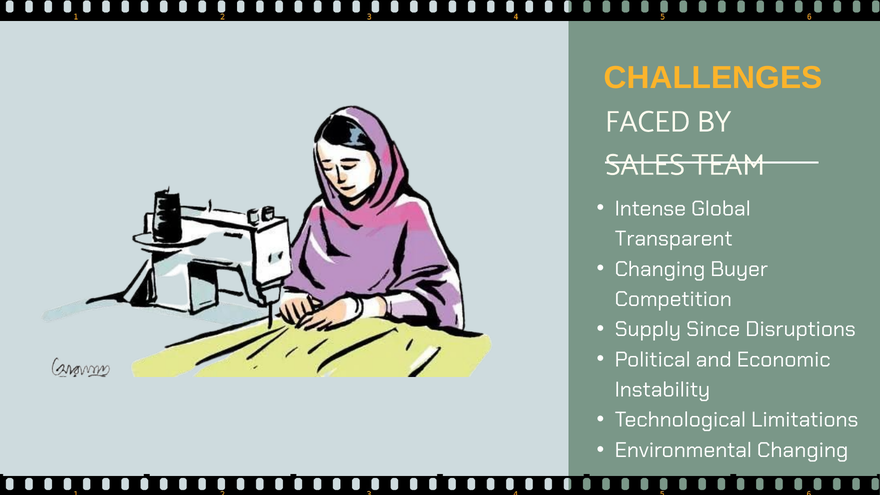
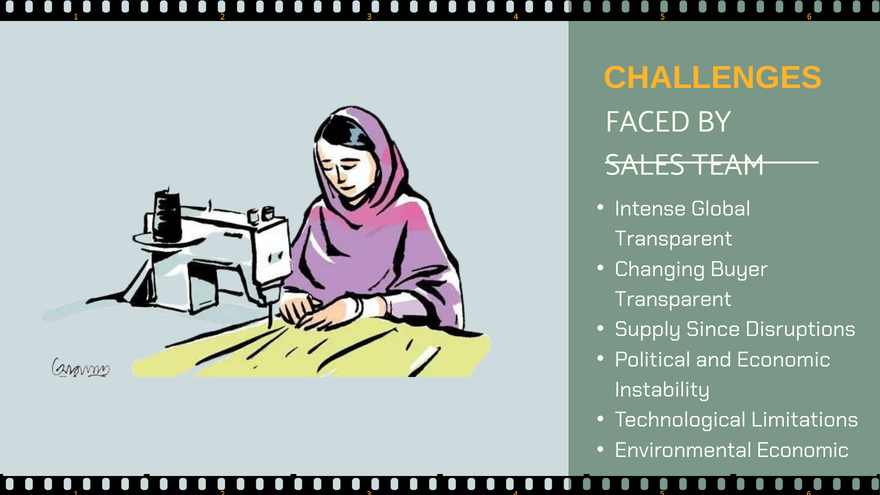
Competition at (673, 299): Competition -> Transparent
Environmental Changing: Changing -> Economic
